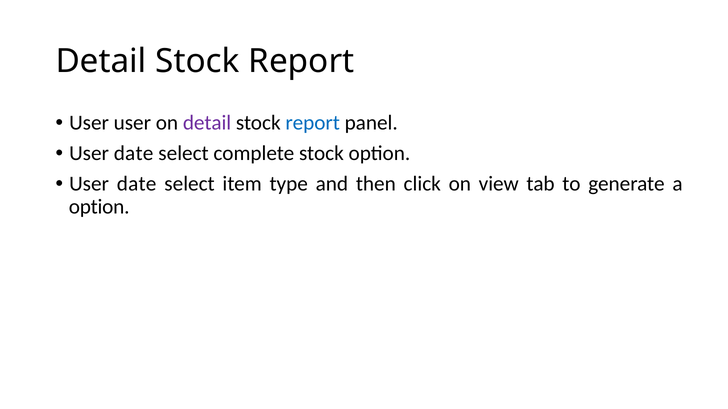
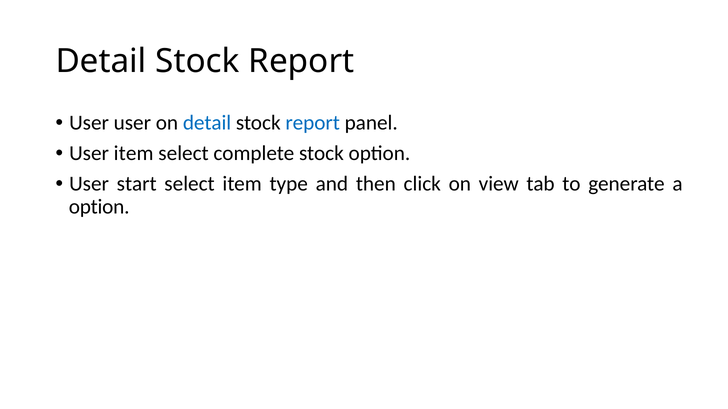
detail at (207, 123) colour: purple -> blue
date at (134, 154): date -> item
date at (137, 184): date -> start
